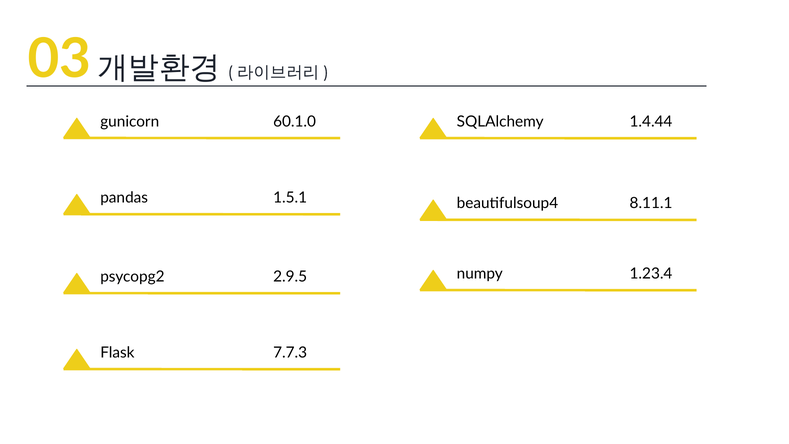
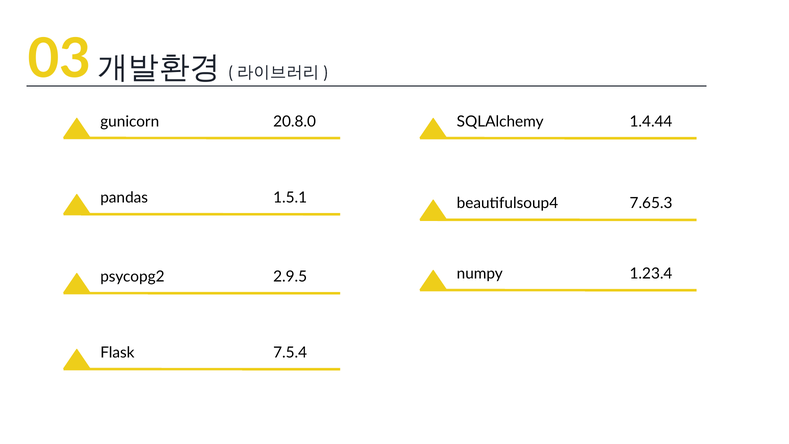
60.1.0: 60.1.0 -> 20.8.0
8.11.1: 8.11.1 -> 7.65.3
7.7.3: 7.7.3 -> 7.5.4
